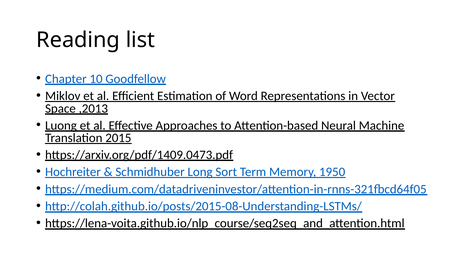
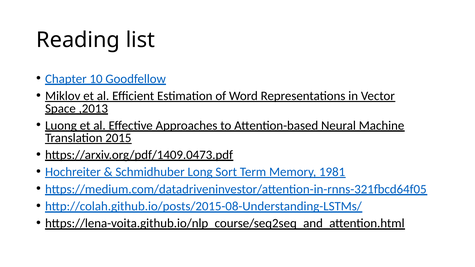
1950: 1950 -> 1981
